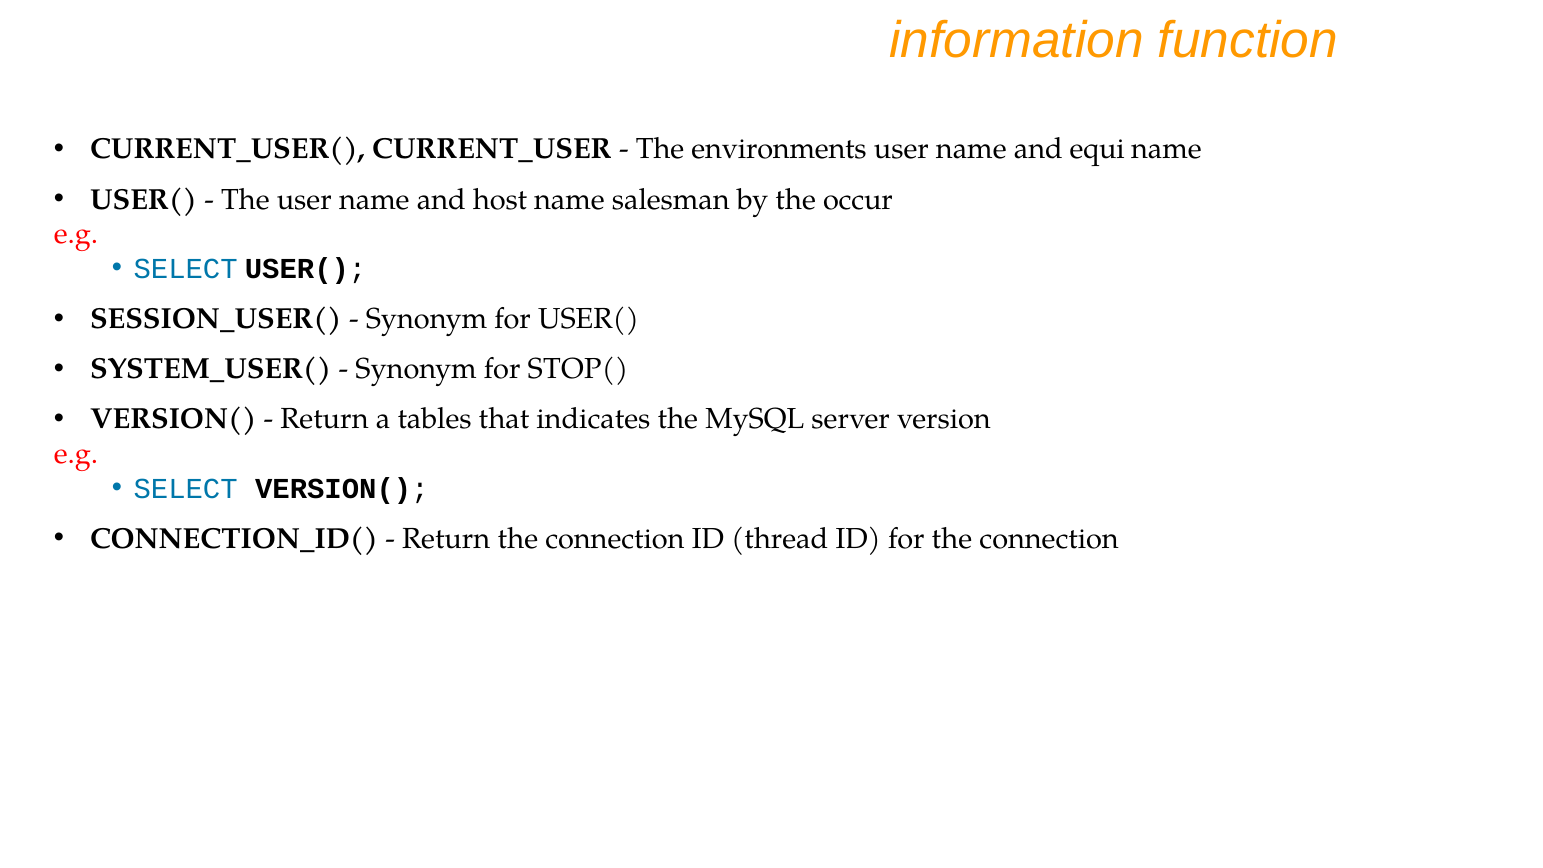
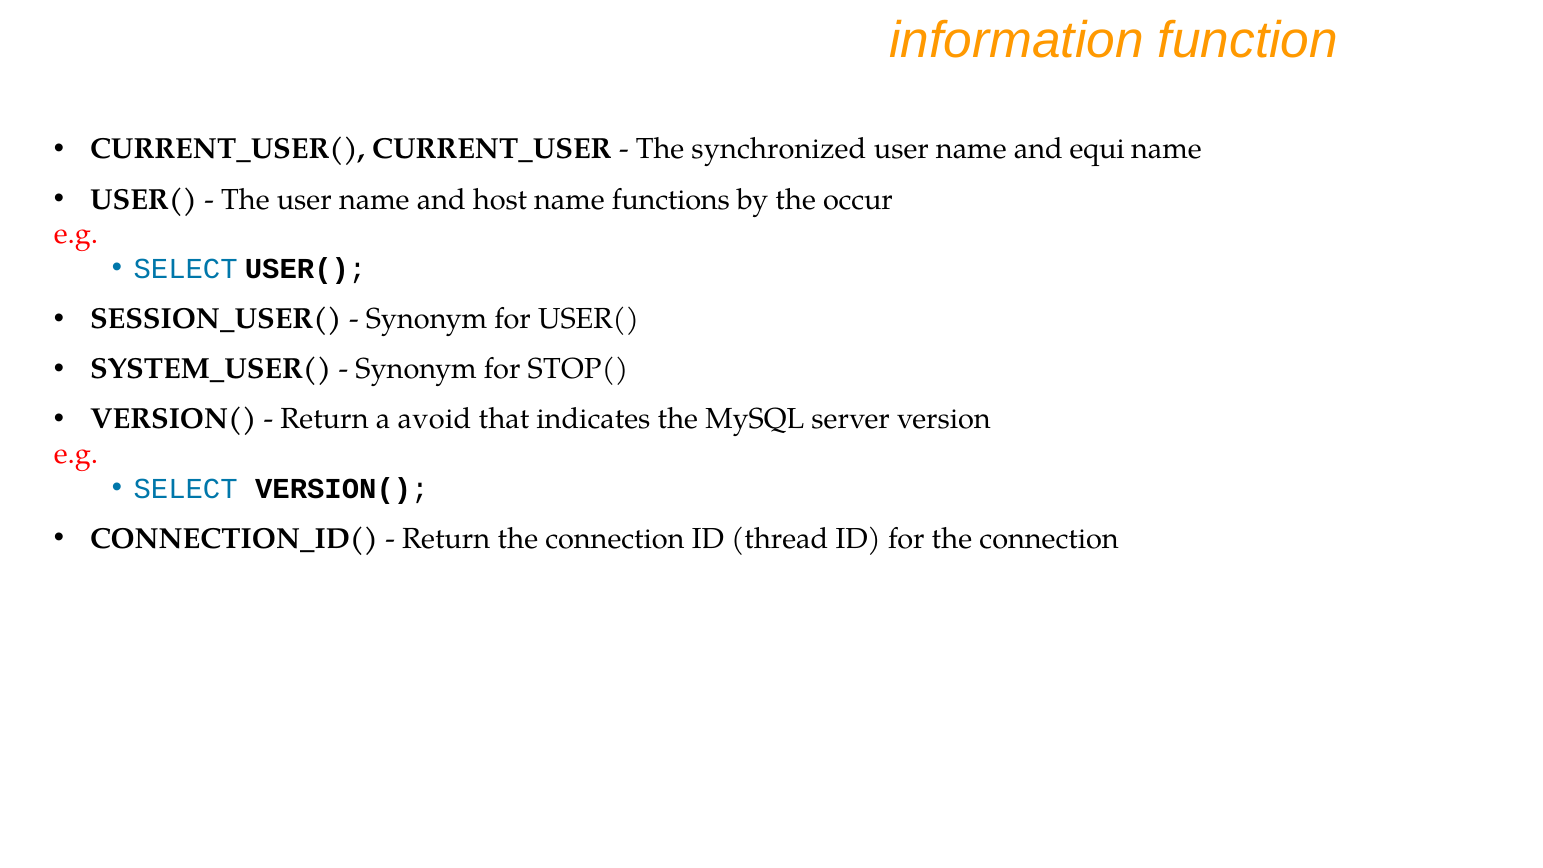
environments: environments -> synchronized
salesman: salesman -> functions
tables: tables -> avoid
